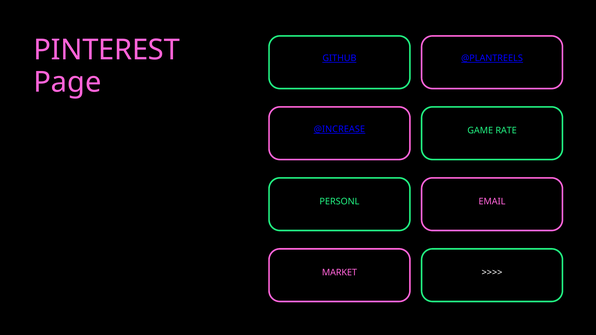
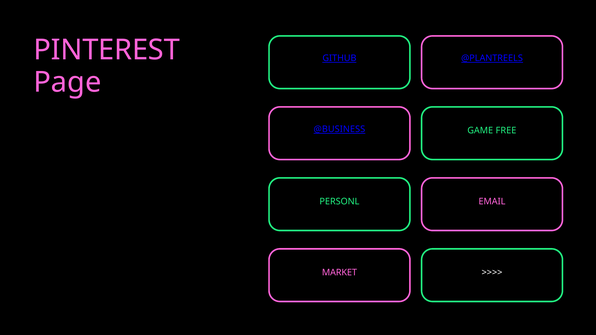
@INCREASE: @INCREASE -> @BUSINESS
RATE: RATE -> FREE
